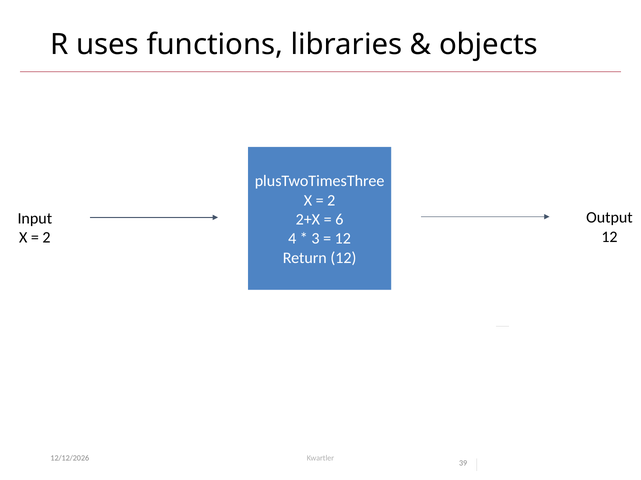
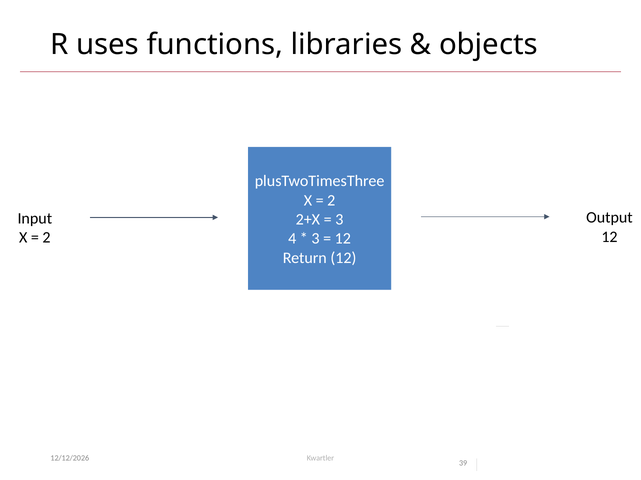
6 at (339, 220): 6 -> 3
